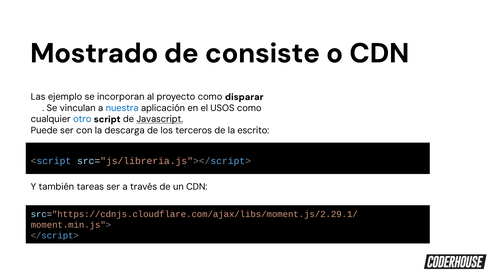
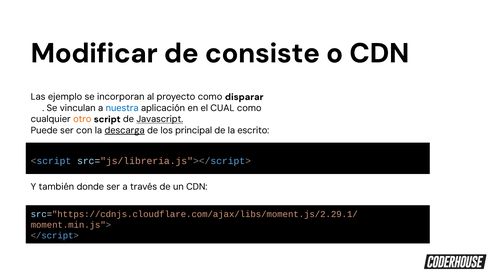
Mostrado: Mostrado -> Modificar
USOS: USOS -> CUAL
otro colour: blue -> orange
descarga underline: none -> present
terceros: terceros -> principal
tareas: tareas -> donde
